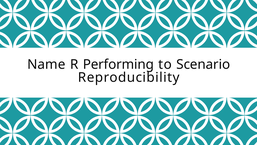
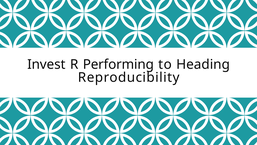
Name: Name -> Invest
Scenario: Scenario -> Heading
